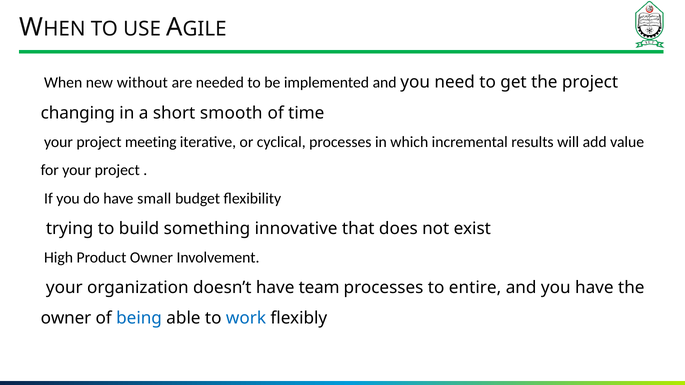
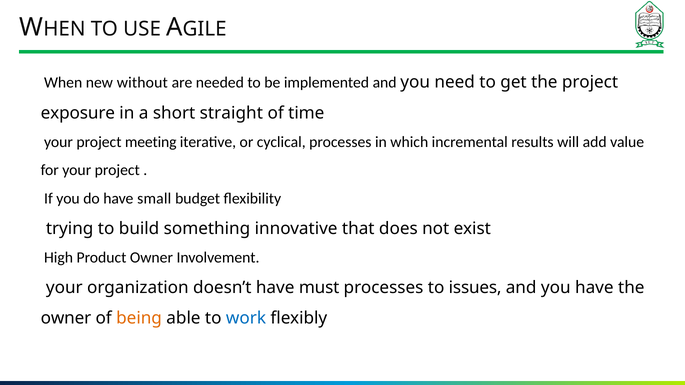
changing: changing -> exposure
smooth: smooth -> straight
team: team -> must
entire: entire -> issues
being colour: blue -> orange
